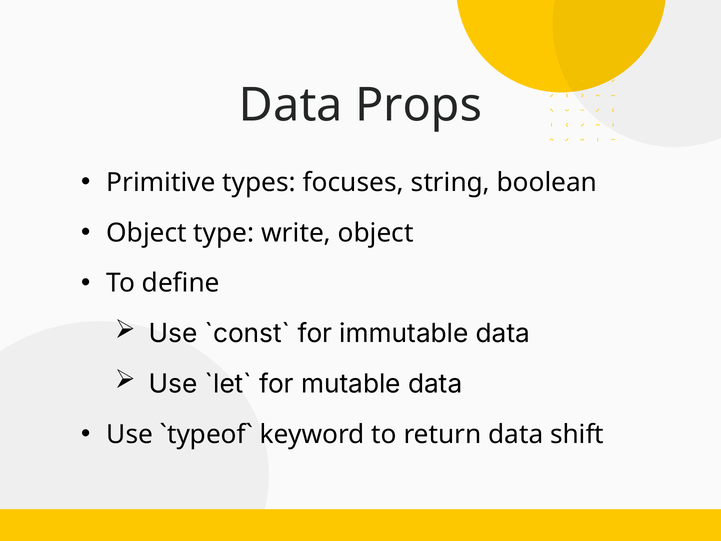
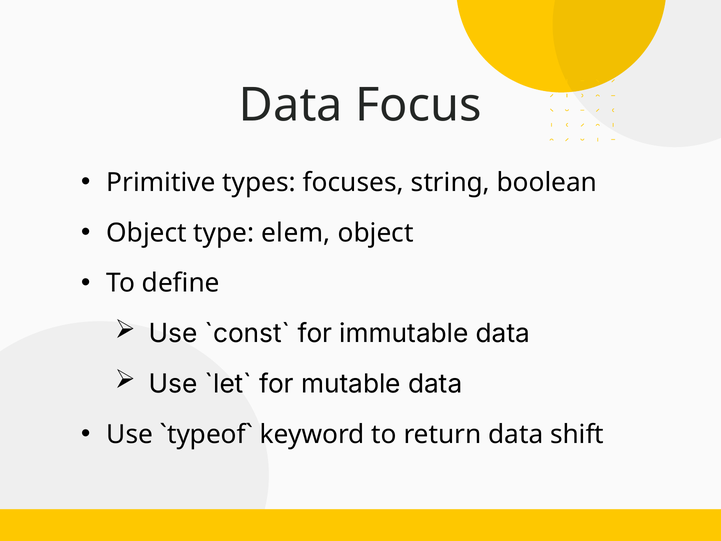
Props: Props -> Focus
write: write -> elem
